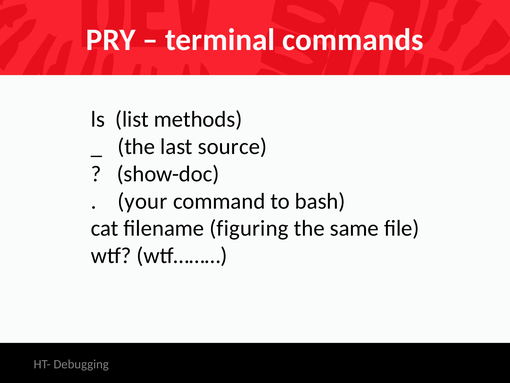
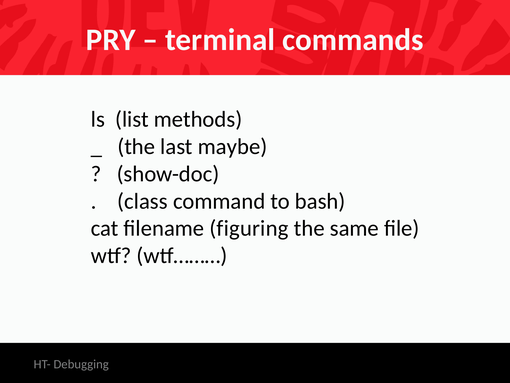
source: source -> maybe
your: your -> class
